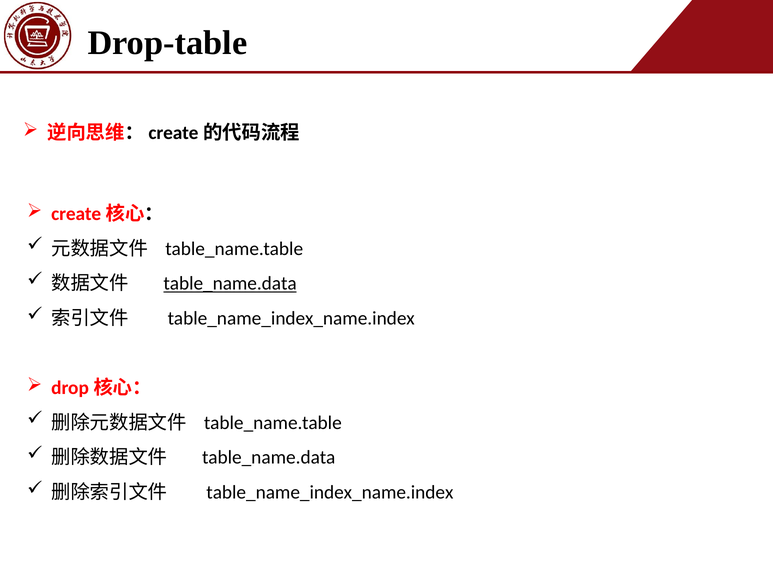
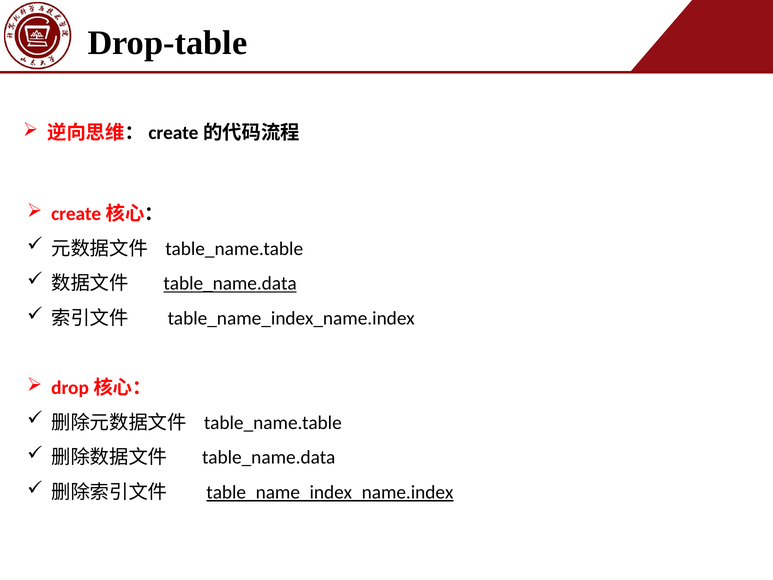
table_name_index_name.index at (330, 492) underline: none -> present
